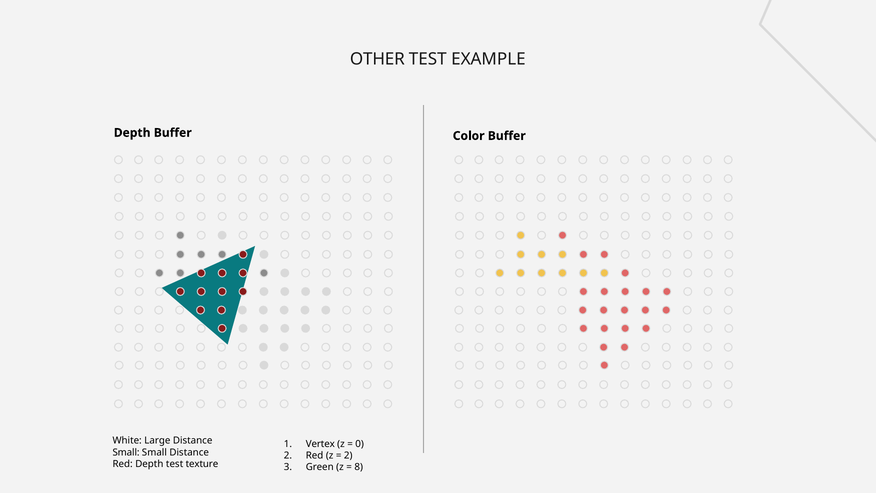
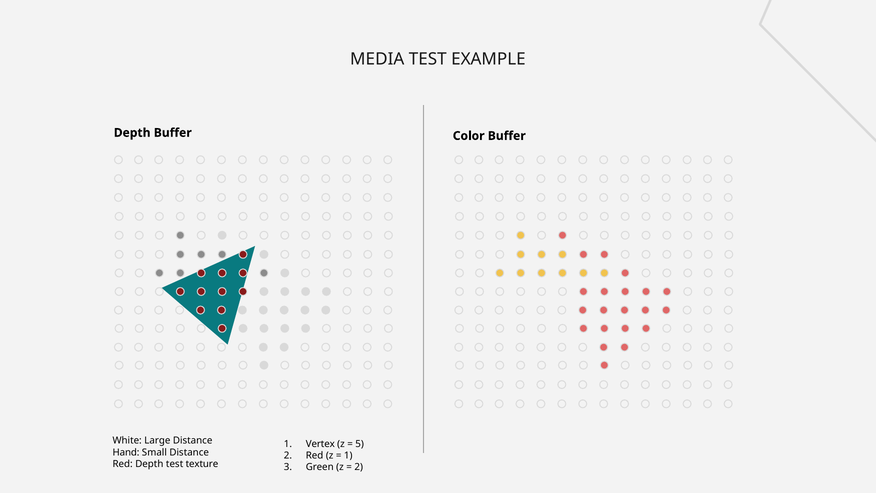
OTHER: OTHER -> MEDIA
0: 0 -> 5
Small at (126, 452): Small -> Hand
2 at (348, 455): 2 -> 1
8 at (359, 467): 8 -> 2
